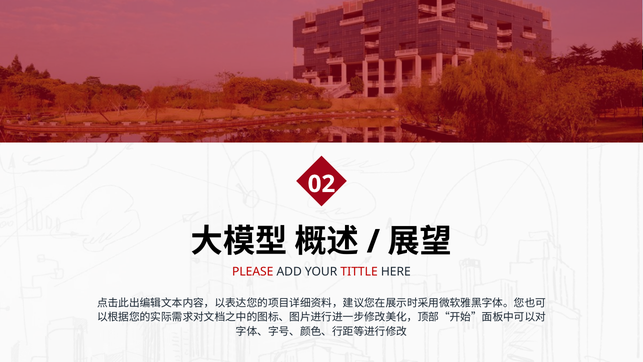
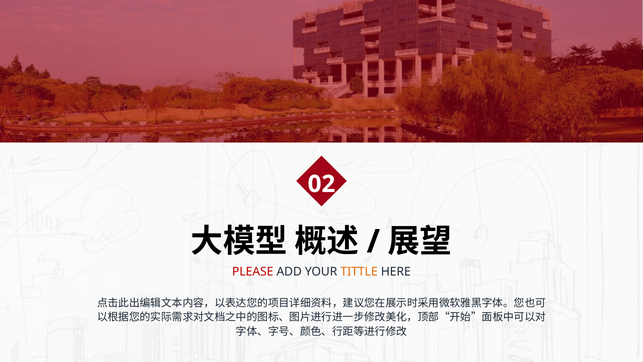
TITTLE colour: red -> orange
